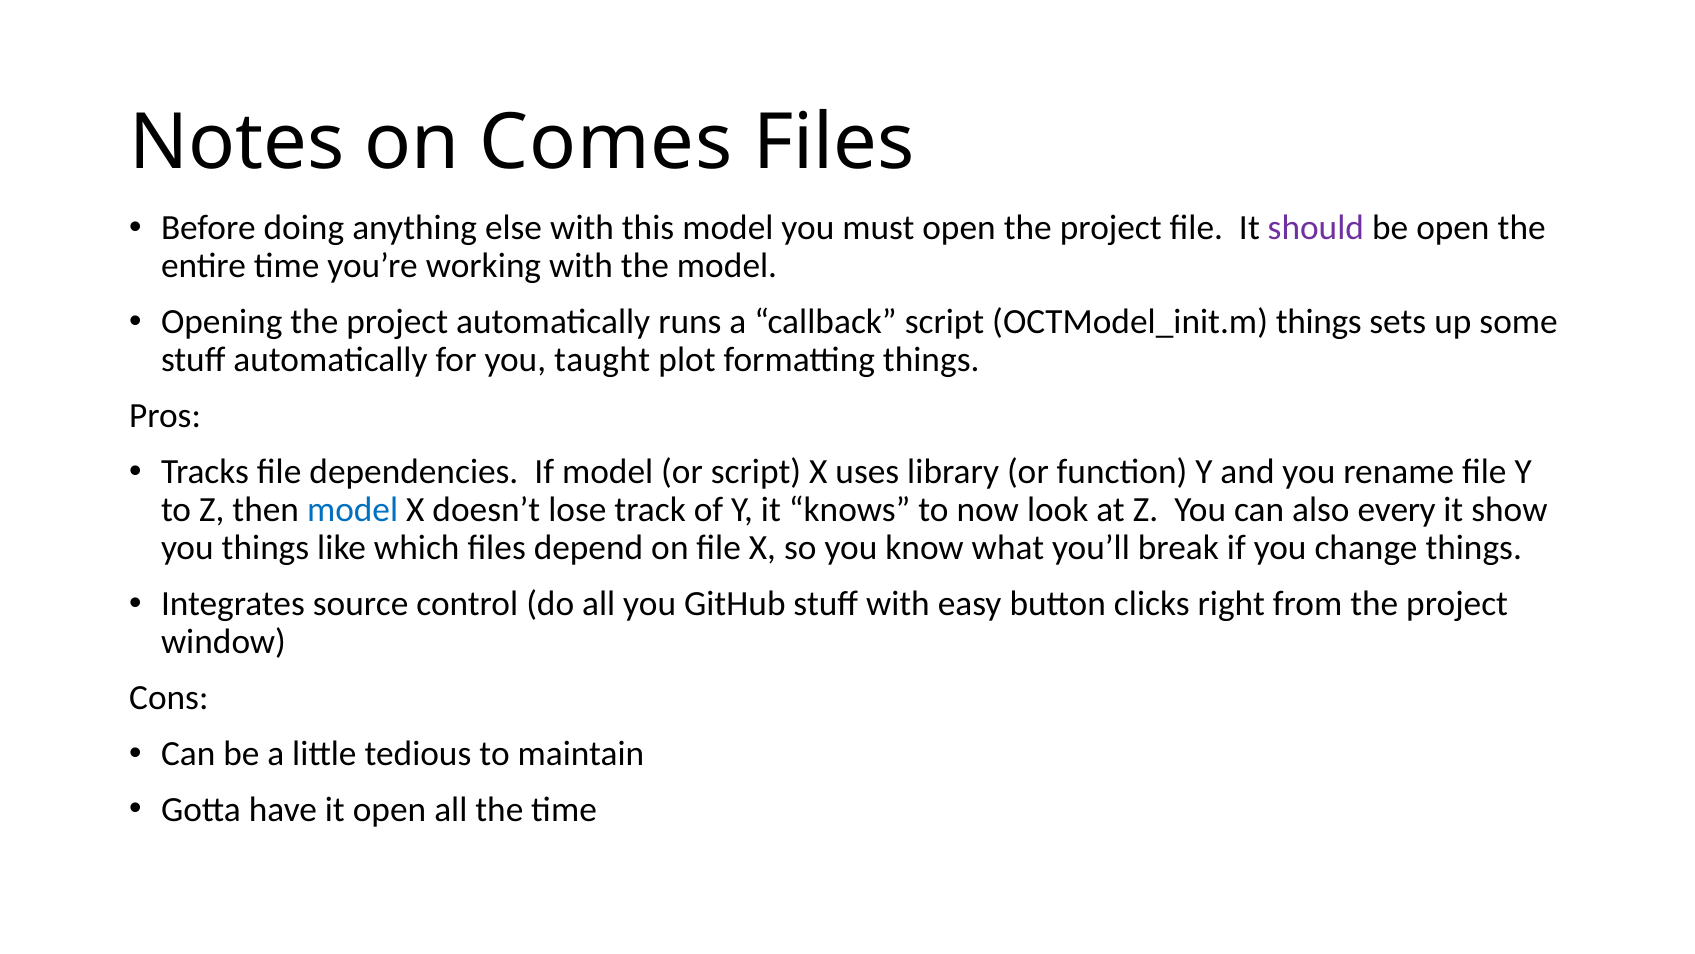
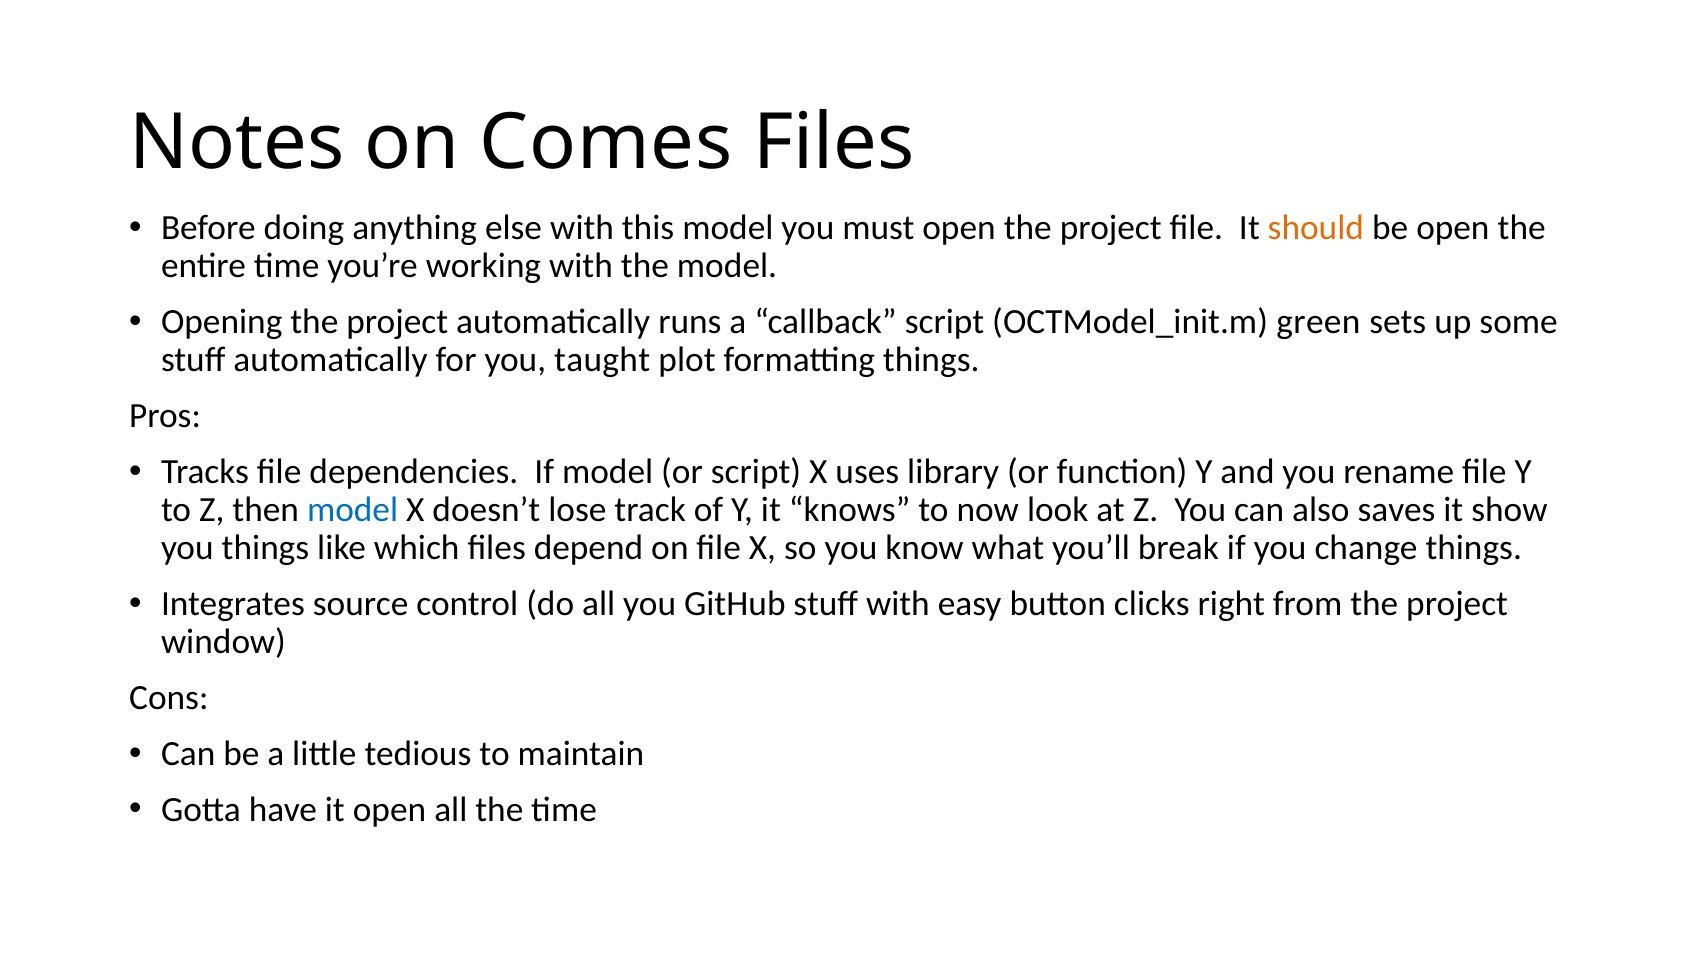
should colour: purple -> orange
OCTModel_init.m things: things -> green
every: every -> saves
